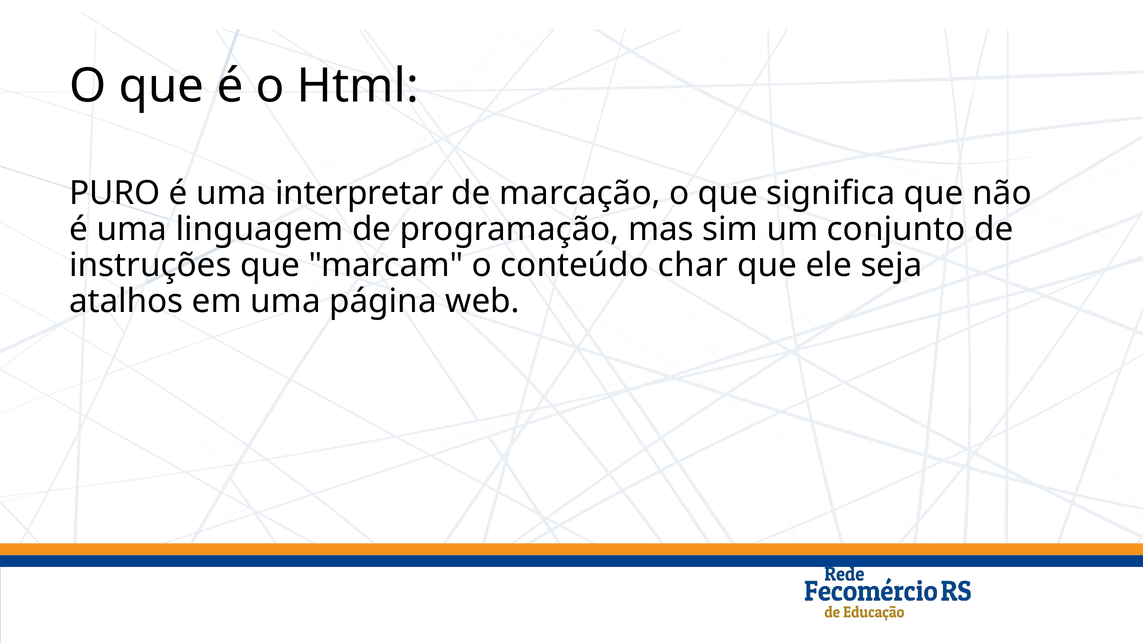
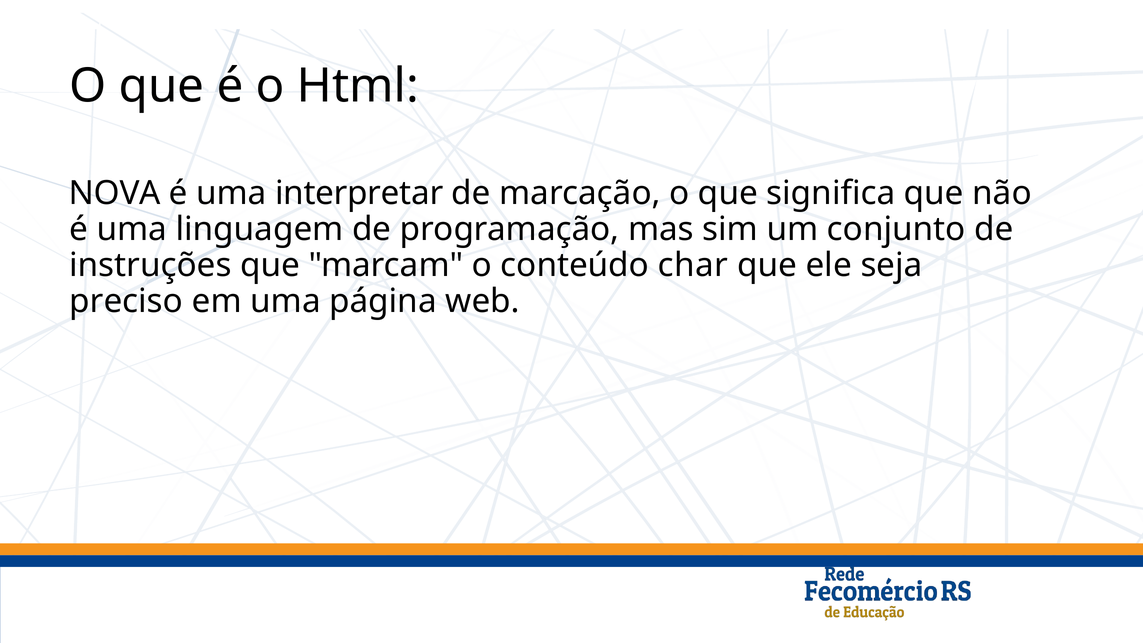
PURO: PURO -> NOVA
atalhos: atalhos -> preciso
